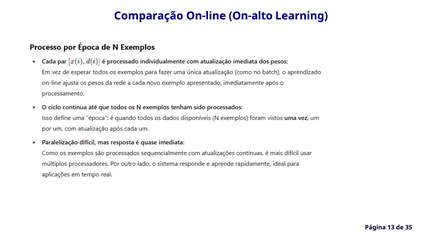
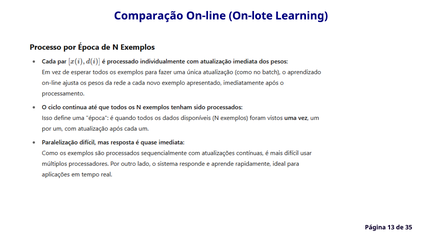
On-alto: On-alto -> On-lote
